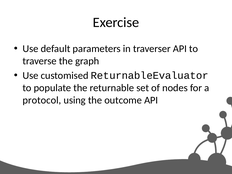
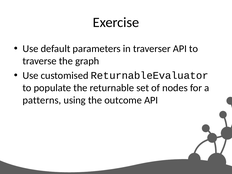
protocol: protocol -> patterns
